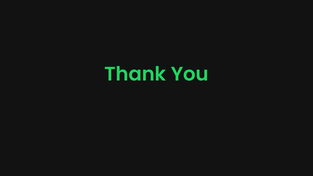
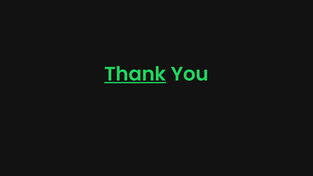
Thank underline: none -> present
